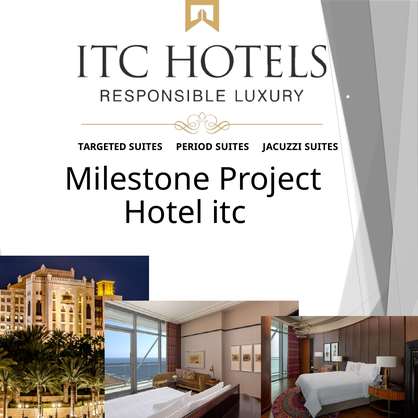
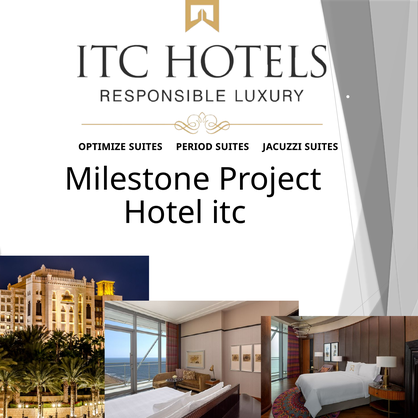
TARGETED: TARGETED -> OPTIMIZE
